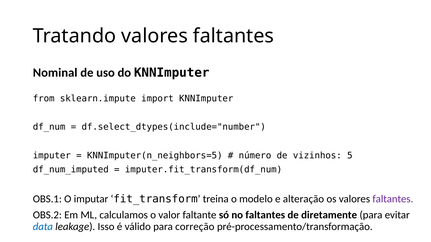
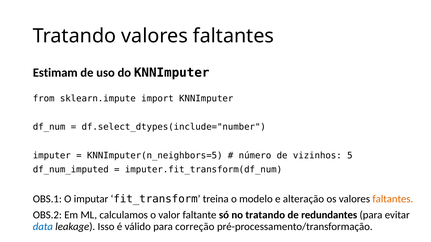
Nominal: Nominal -> Estimam
faltantes at (393, 199) colour: purple -> orange
no faltantes: faltantes -> tratando
diretamente: diretamente -> redundantes
